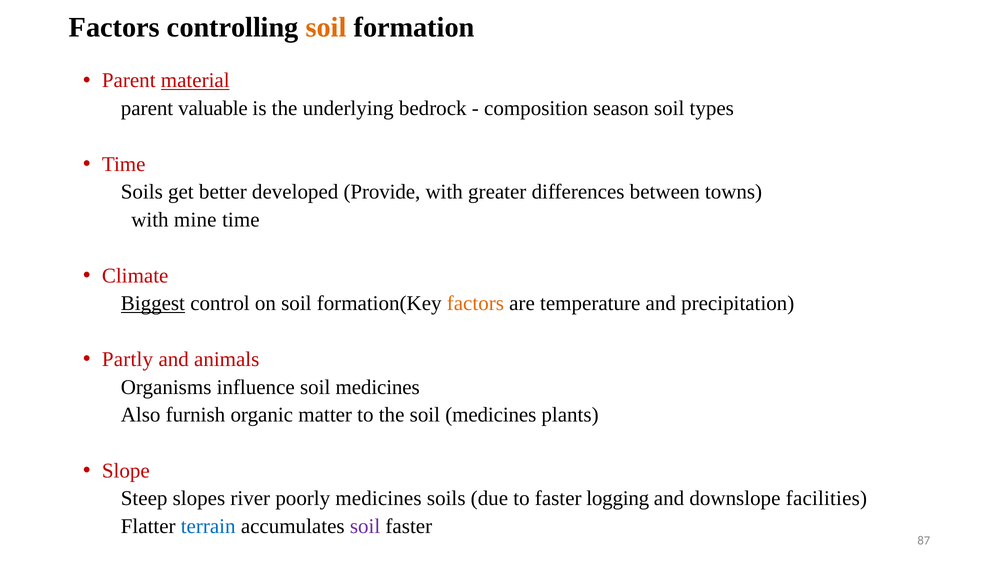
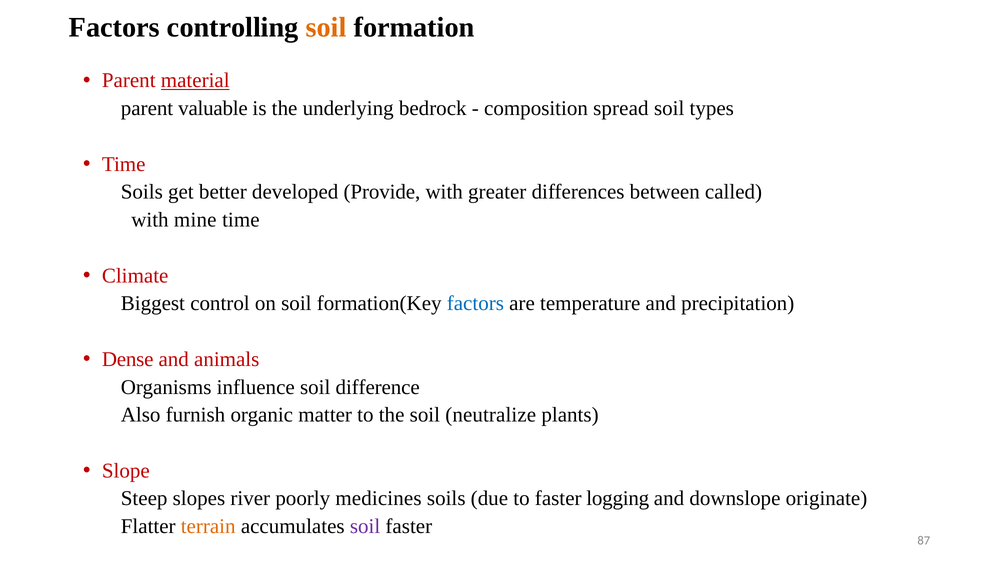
season: season -> spread
towns: towns -> called
Biggest underline: present -> none
factors at (475, 304) colour: orange -> blue
Partly: Partly -> Dense
influence soil medicines: medicines -> difference
the soil medicines: medicines -> neutralize
facilities: facilities -> originate
terrain colour: blue -> orange
